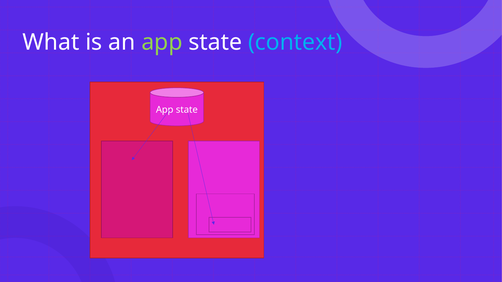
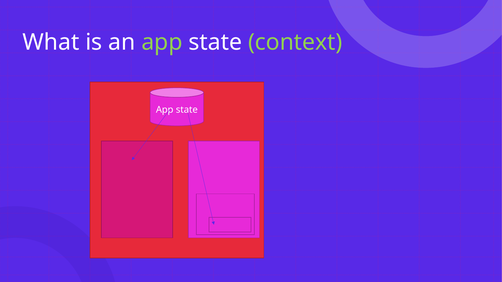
context colour: light blue -> light green
